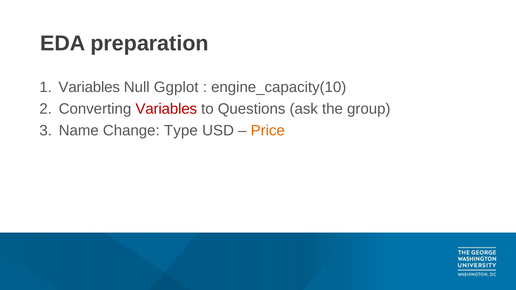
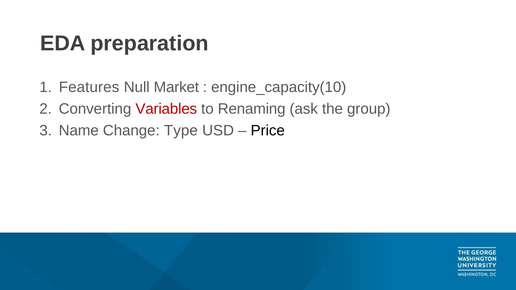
Variables at (89, 87): Variables -> Features
Ggplot: Ggplot -> Market
Questions: Questions -> Renaming
Price colour: orange -> black
